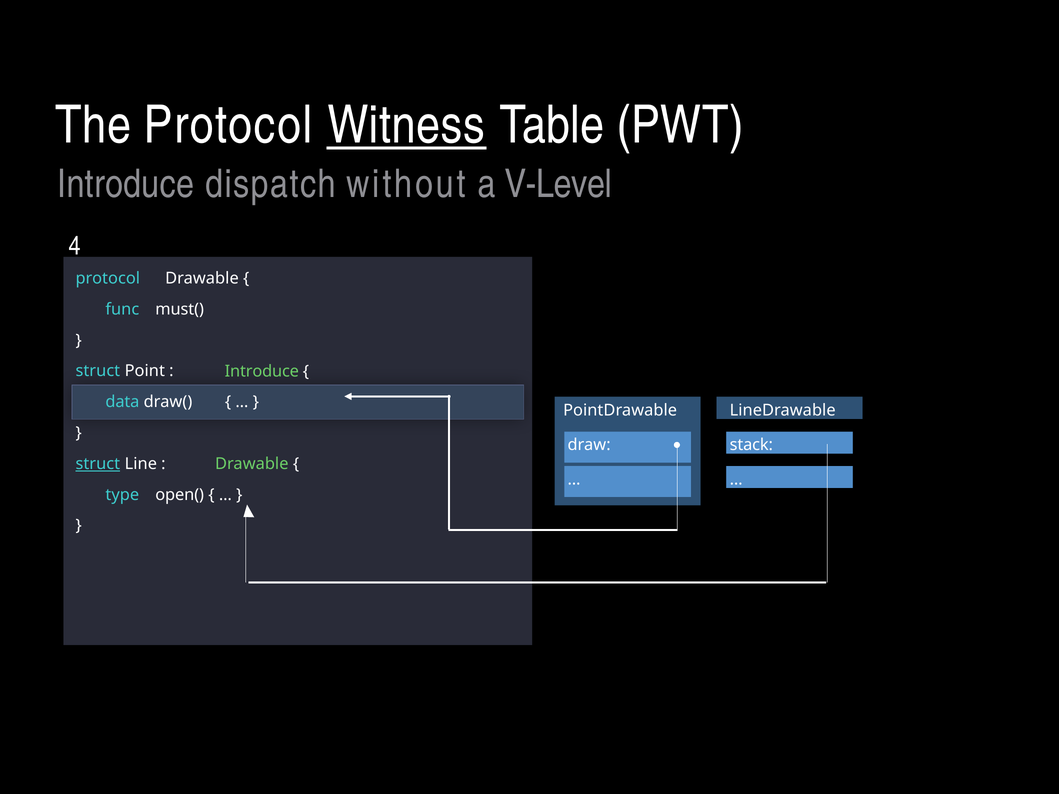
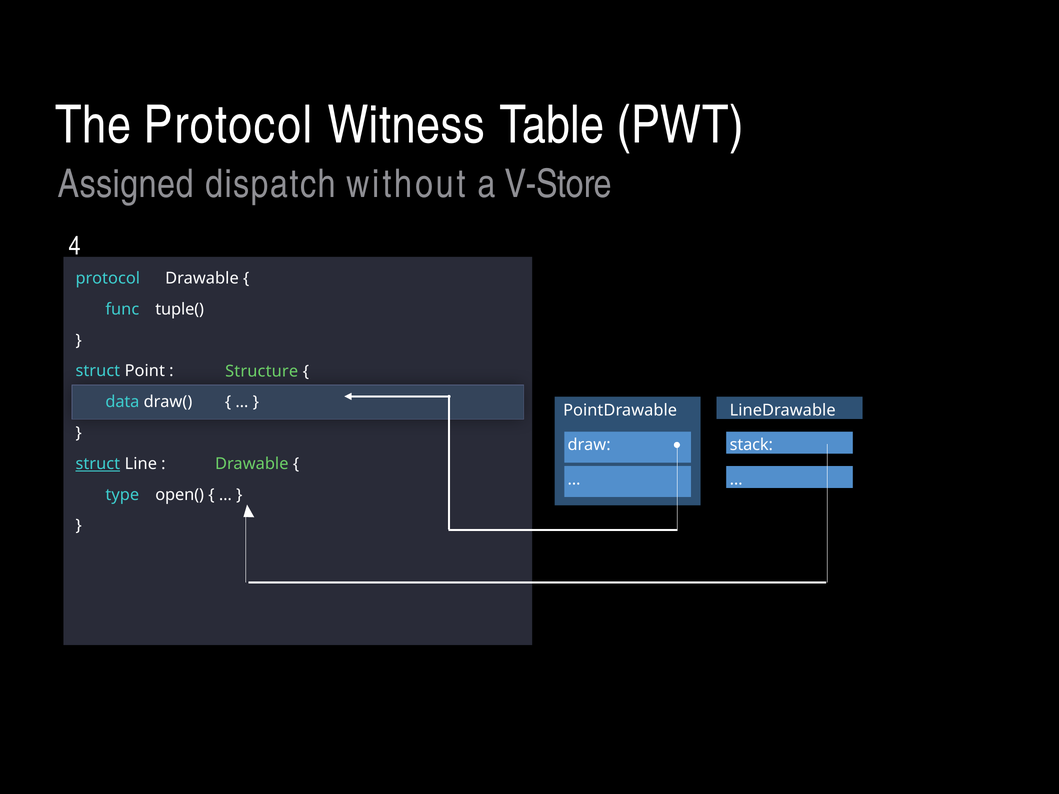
Witness underline: present -> none
Introduce at (126, 184): Introduce -> Assigned
V-Level: V-Level -> V-Store
must(: must( -> tuple(
Introduce at (262, 371): Introduce -> Structure
